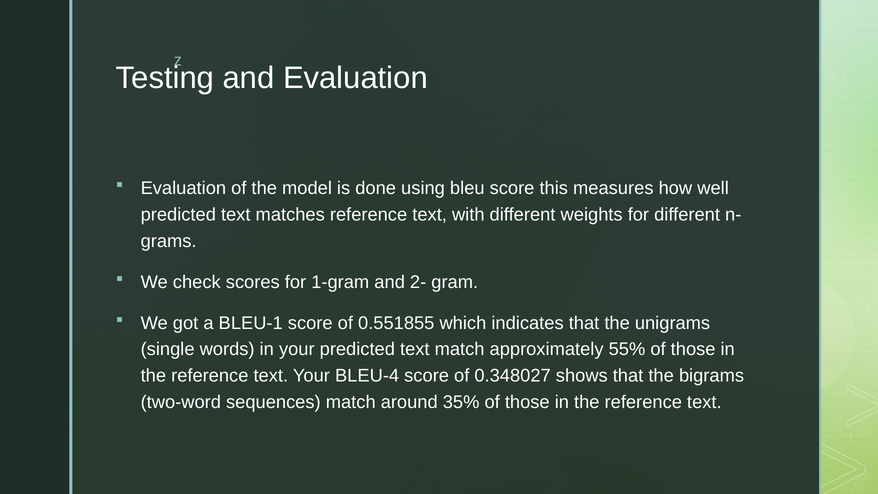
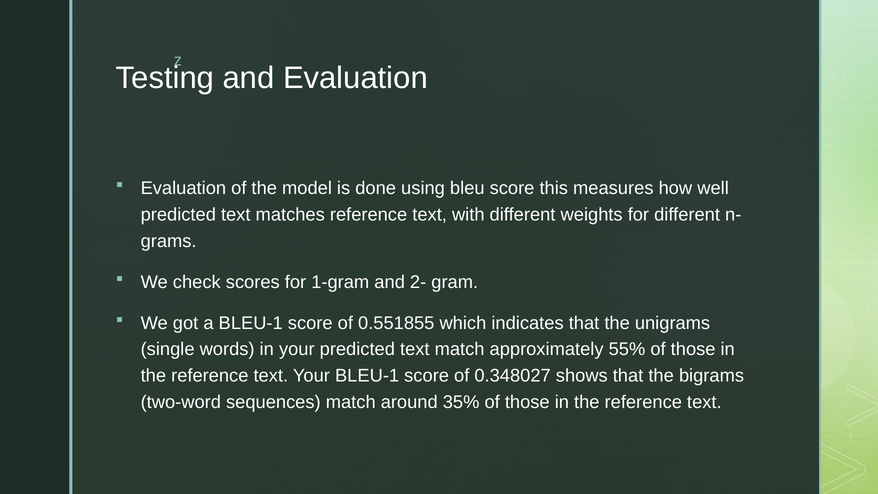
Your BLEU-4: BLEU-4 -> BLEU-1
